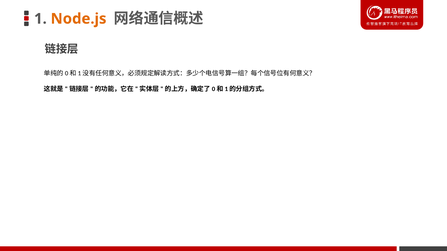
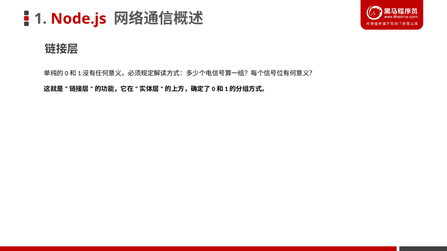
Node.js colour: orange -> red
